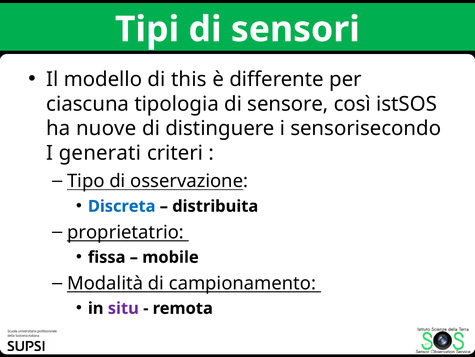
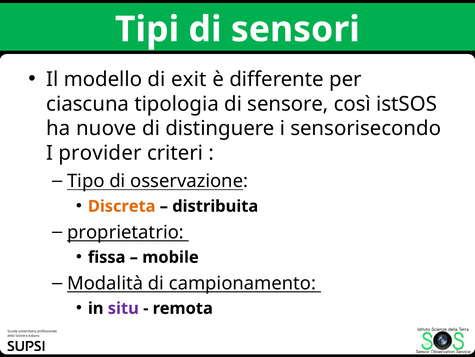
this: this -> exit
generati: generati -> provider
Discreta colour: blue -> orange
